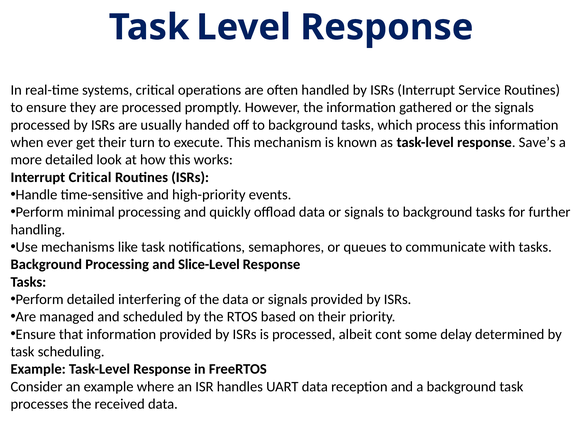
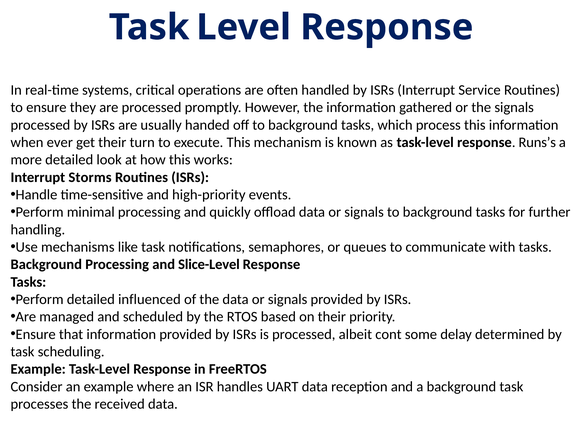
Save’s: Save’s -> Runs’s
Interrupt Critical: Critical -> Storms
interfering: interfering -> influenced
